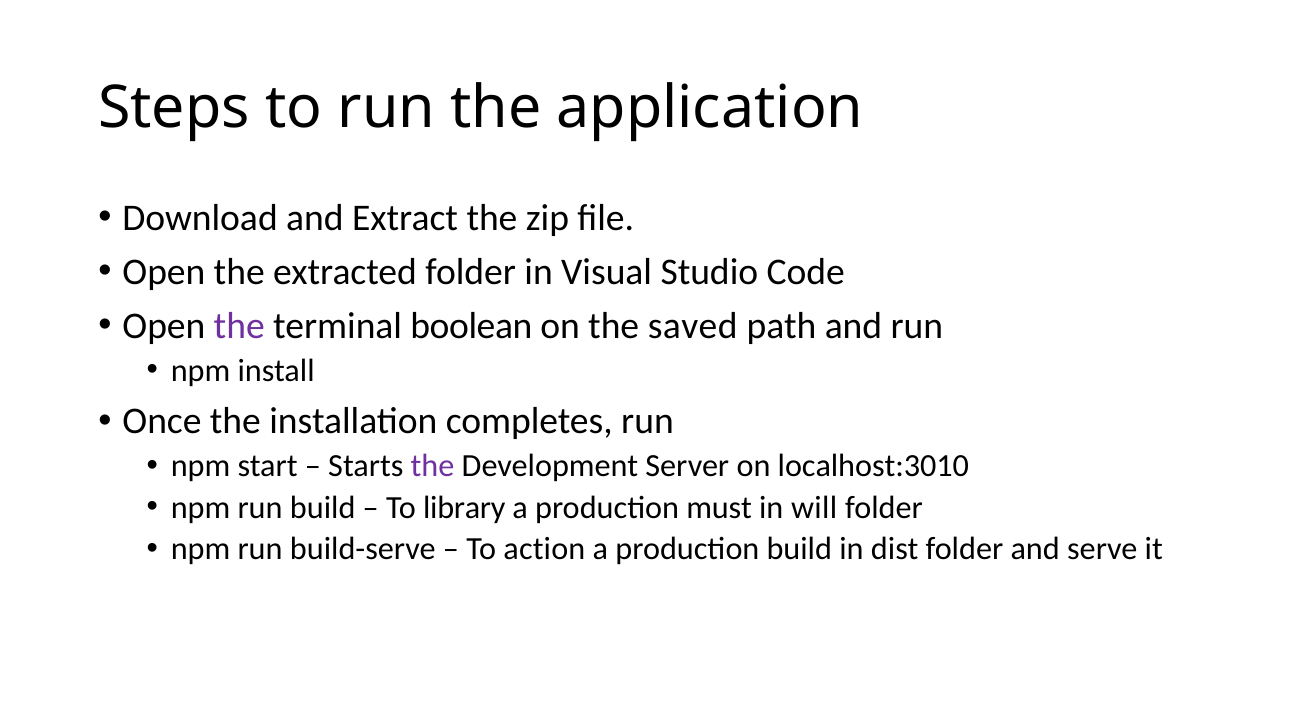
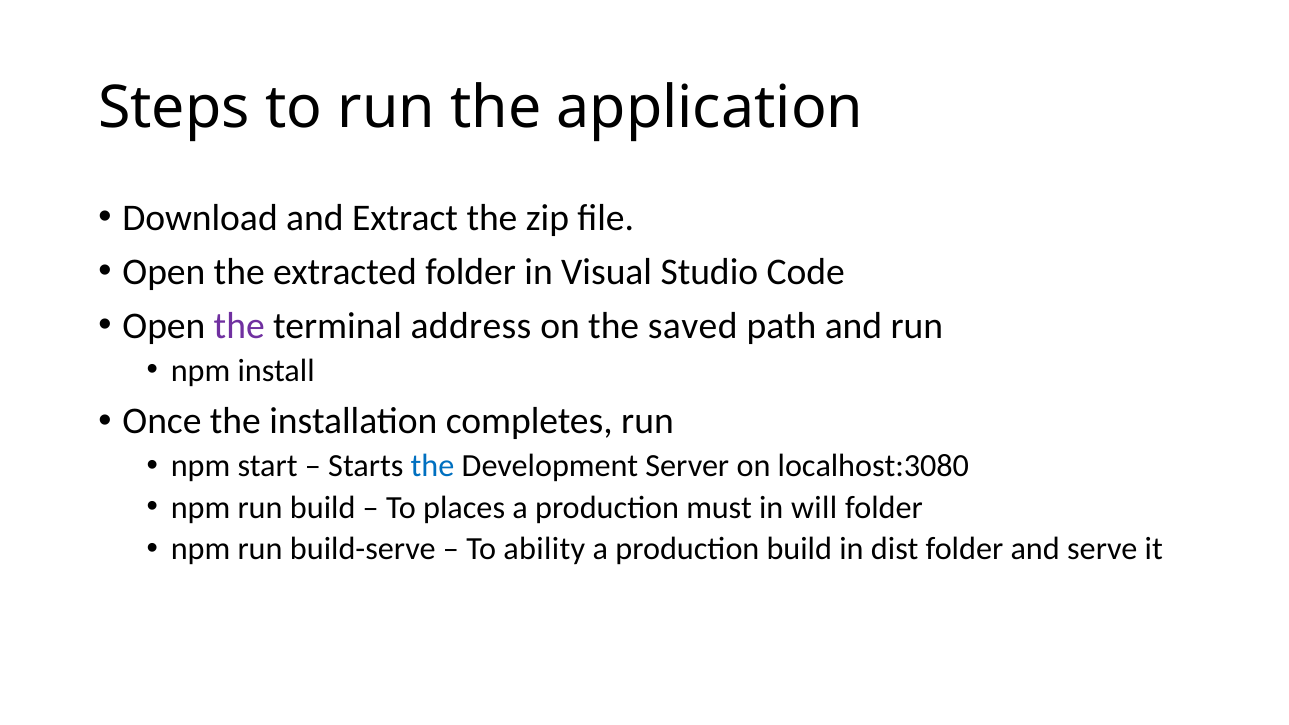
boolean: boolean -> address
the at (433, 466) colour: purple -> blue
localhost:3010: localhost:3010 -> localhost:3080
library: library -> places
action: action -> ability
